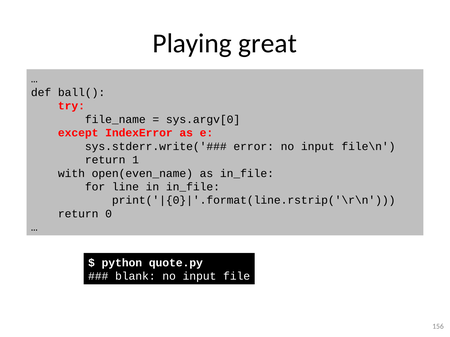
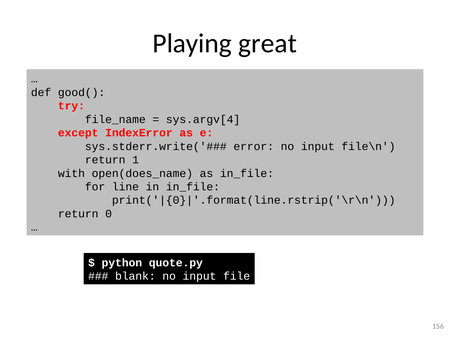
ball(: ball( -> good(
sys.argv[0: sys.argv[0 -> sys.argv[4
open(even_name: open(even_name -> open(does_name
